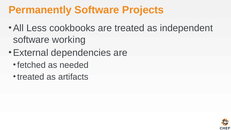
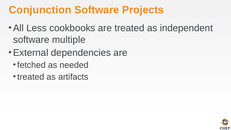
Permanently: Permanently -> Conjunction
working: working -> multiple
